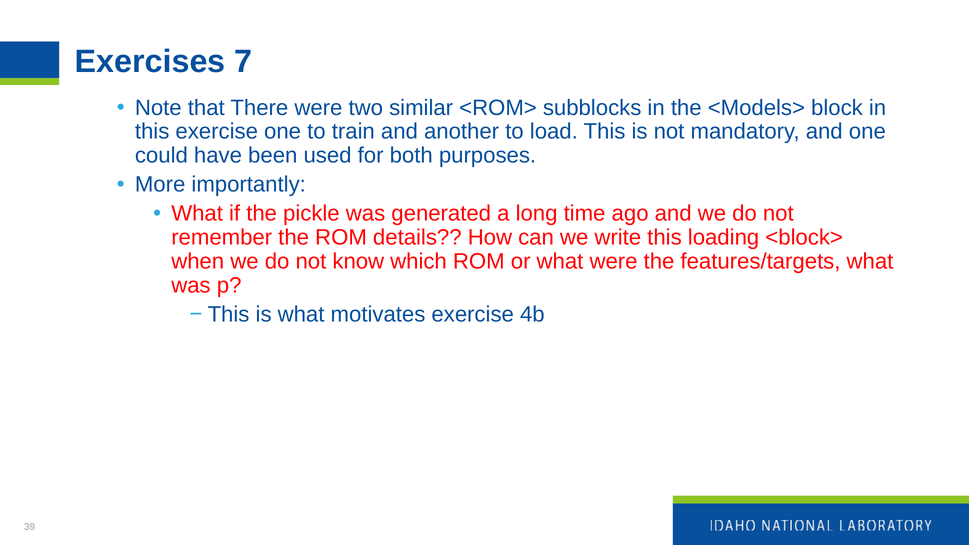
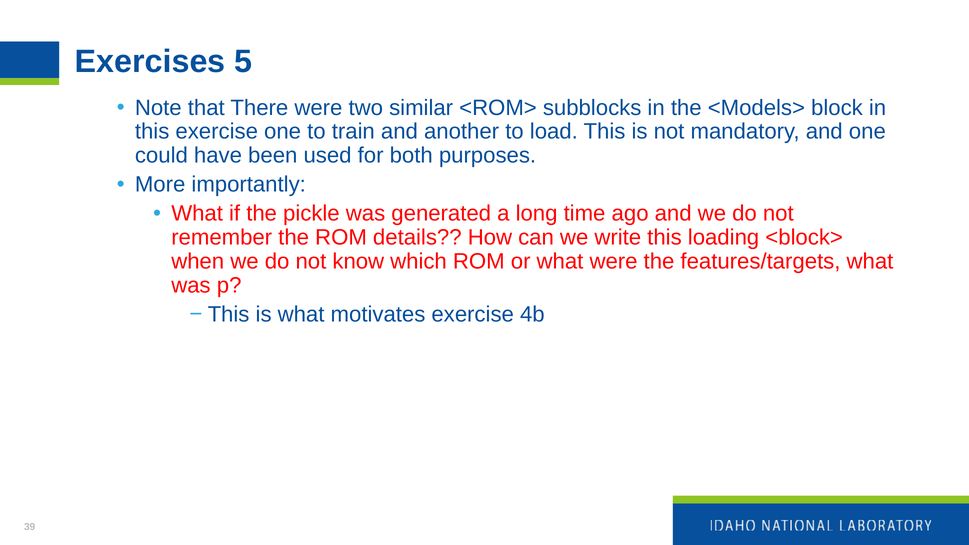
7: 7 -> 5
